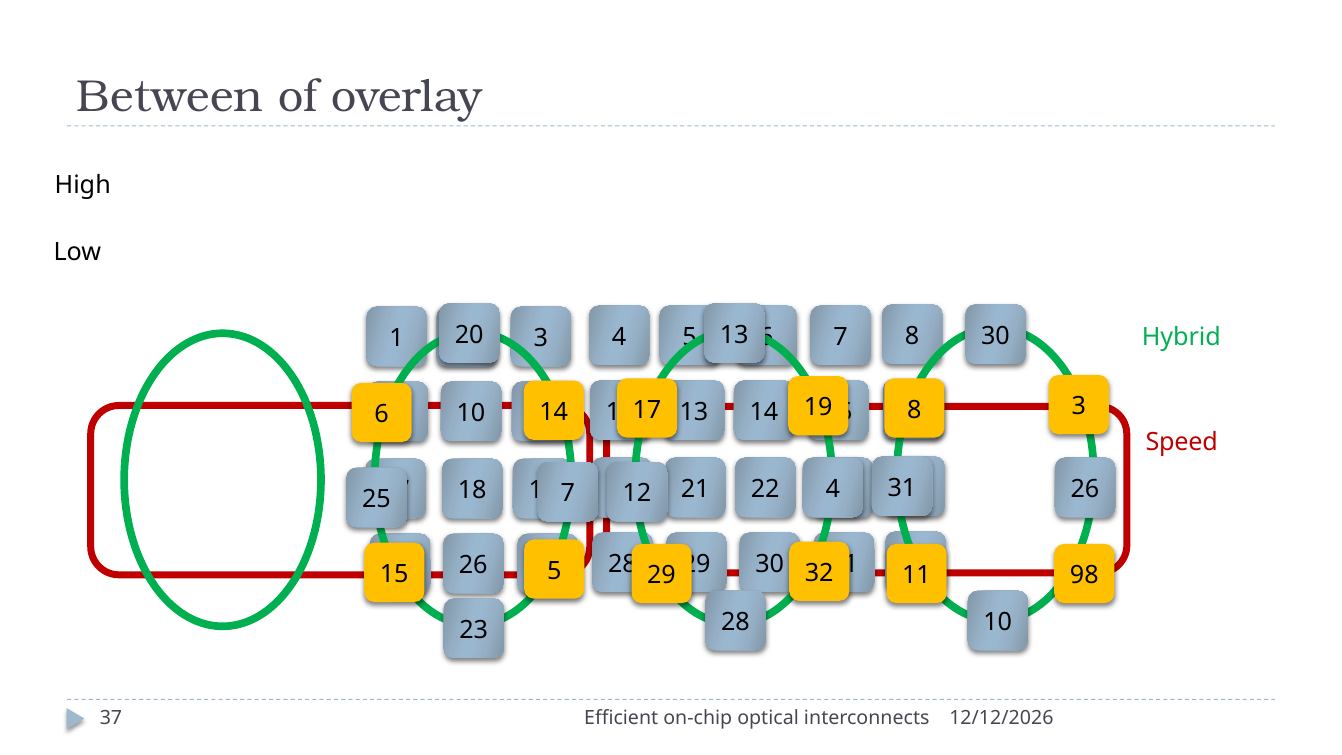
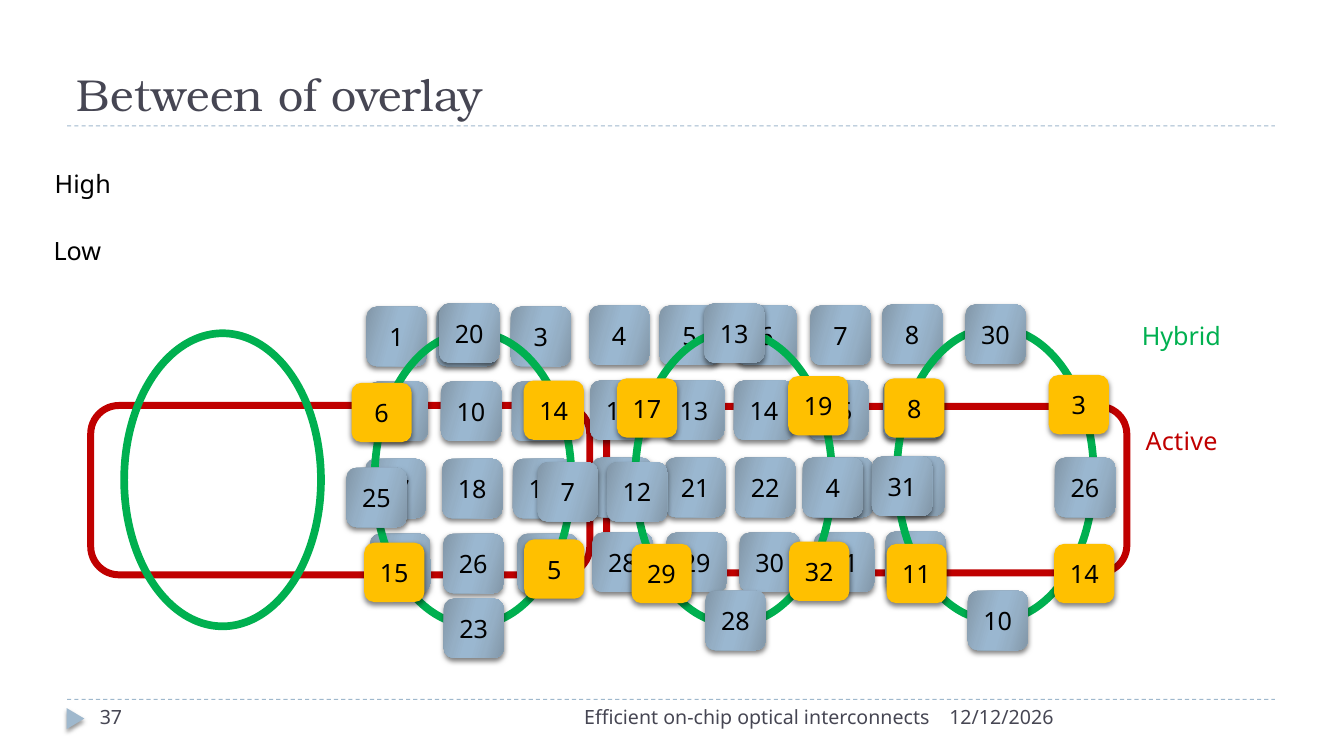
Speed: Speed -> Active
98 at (1084, 575): 98 -> 14
